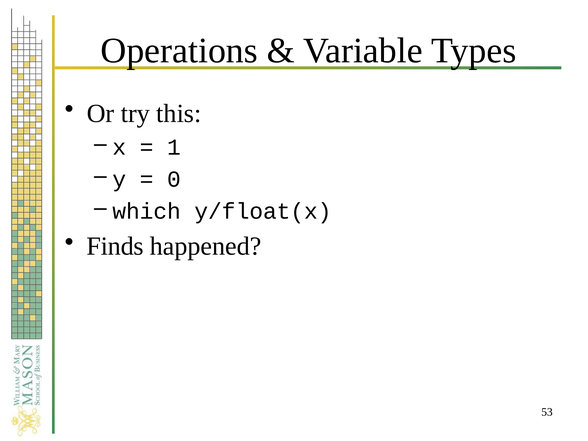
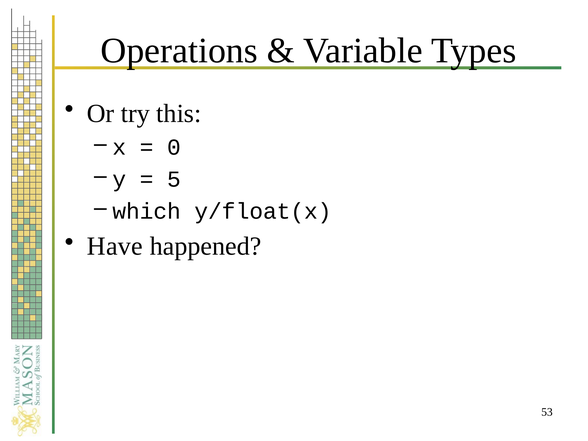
1: 1 -> 0
0: 0 -> 5
Finds: Finds -> Have
